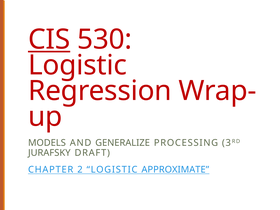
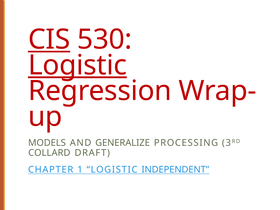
Logistic at (77, 65) underline: none -> present
JURAFSKY: JURAFSKY -> COLLARD
2: 2 -> 1
APPROXIMATE: APPROXIMATE -> INDEPENDENT
